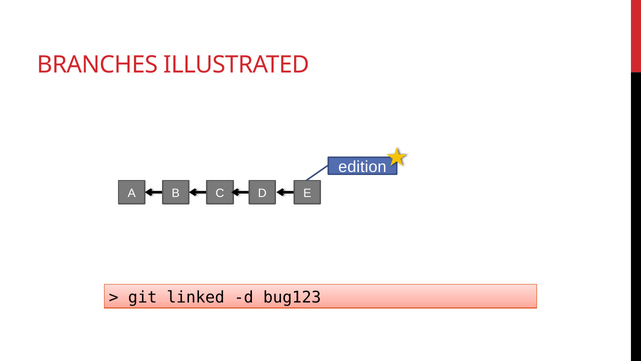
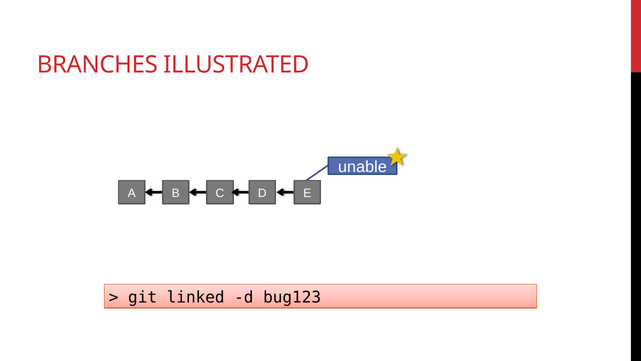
edition: edition -> unable
